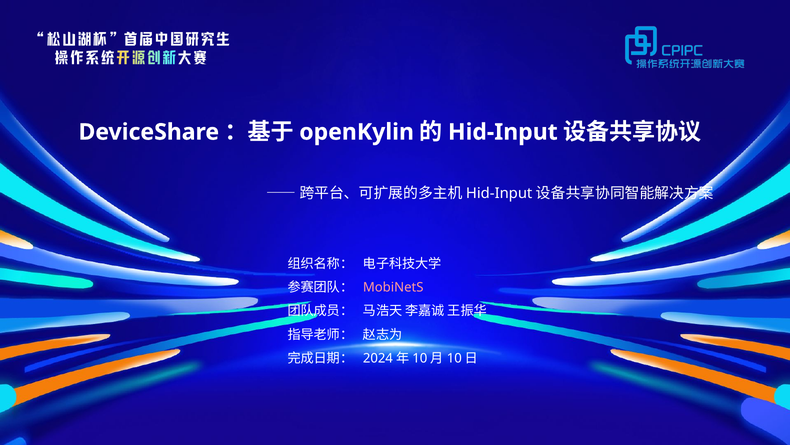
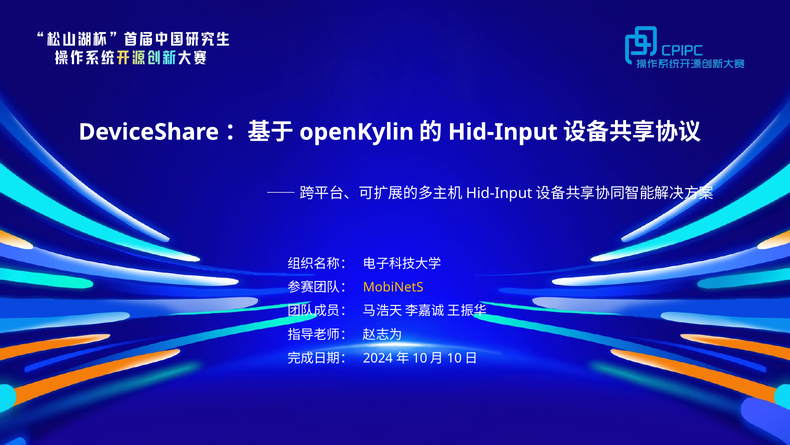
MobiNetS colour: pink -> yellow
